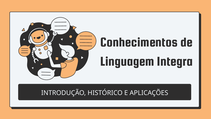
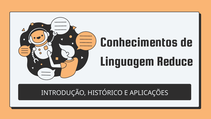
Integra: Integra -> Reduce
